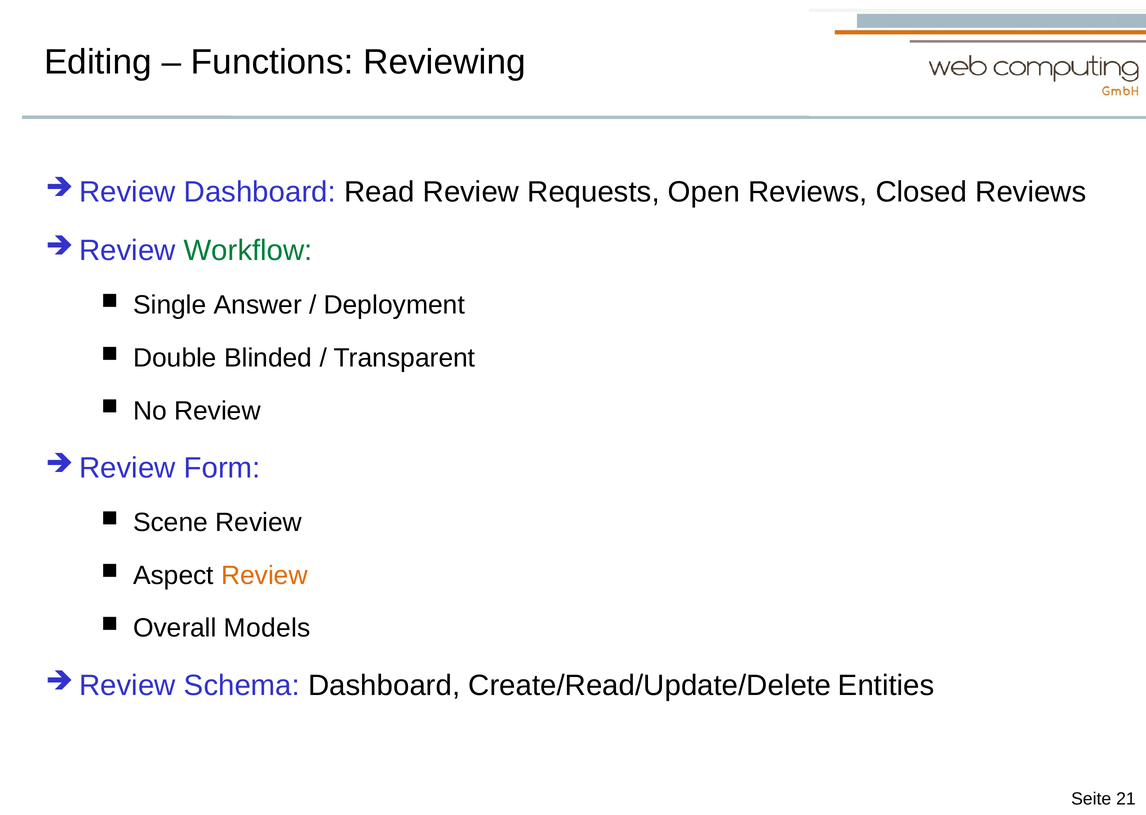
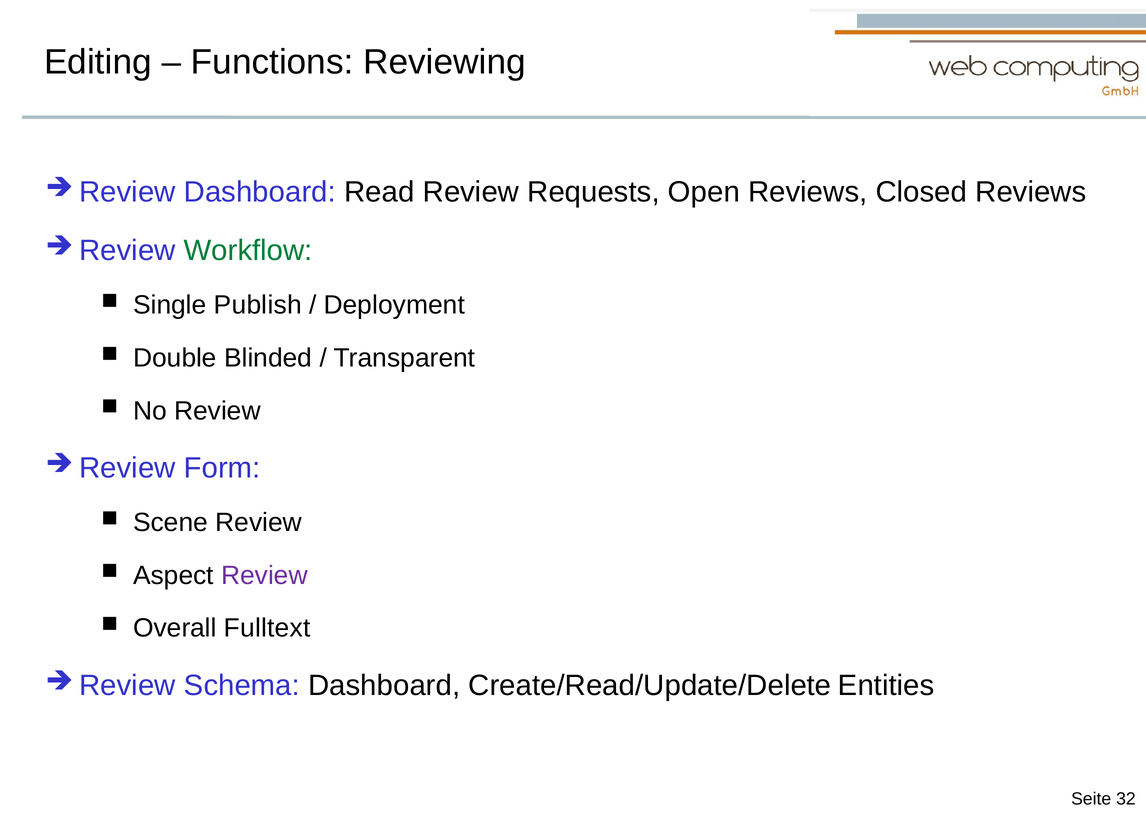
Answer: Answer -> Publish
Review at (264, 576) colour: orange -> purple
Models: Models -> Fulltext
21: 21 -> 32
